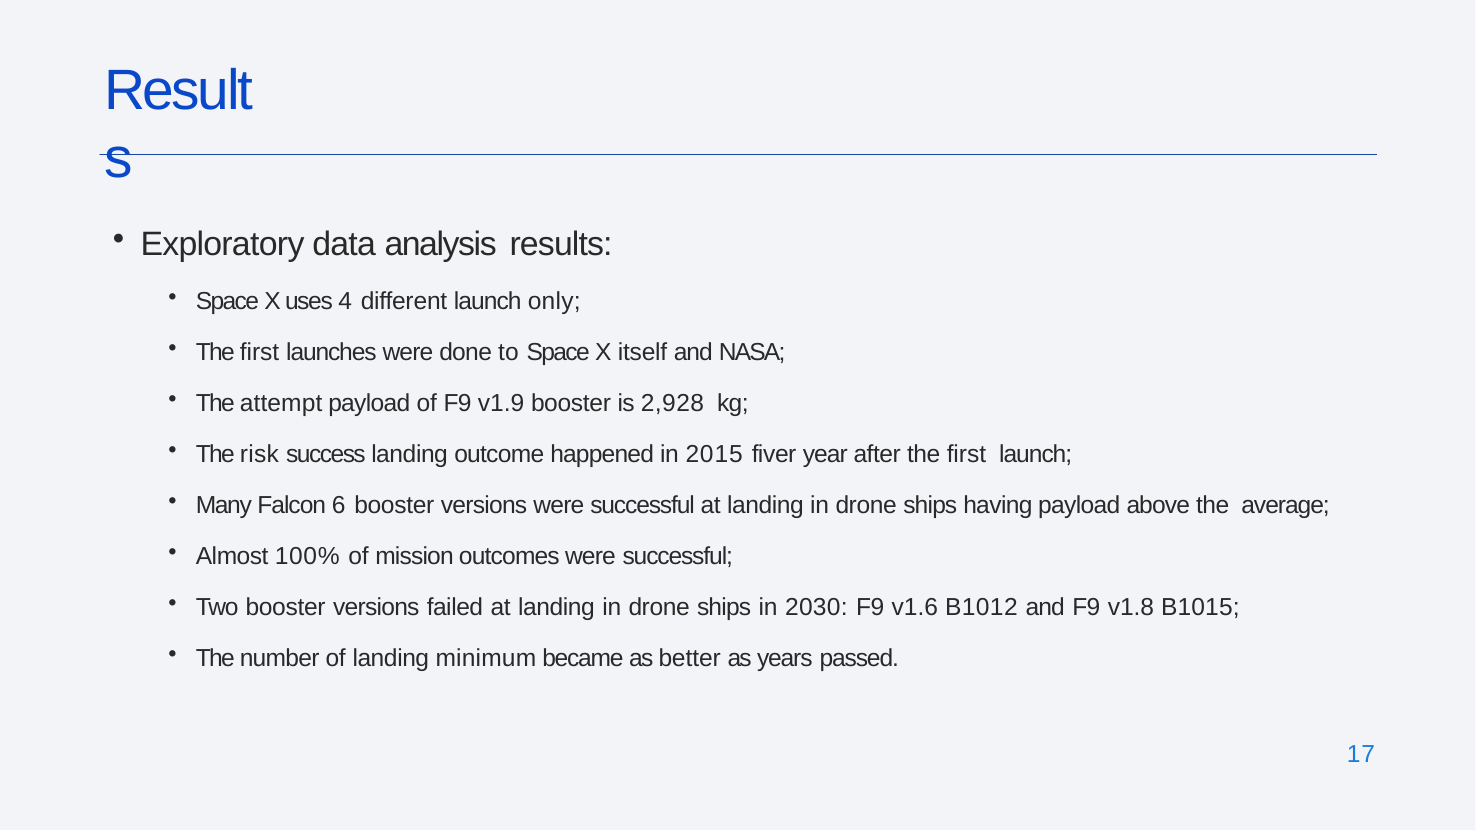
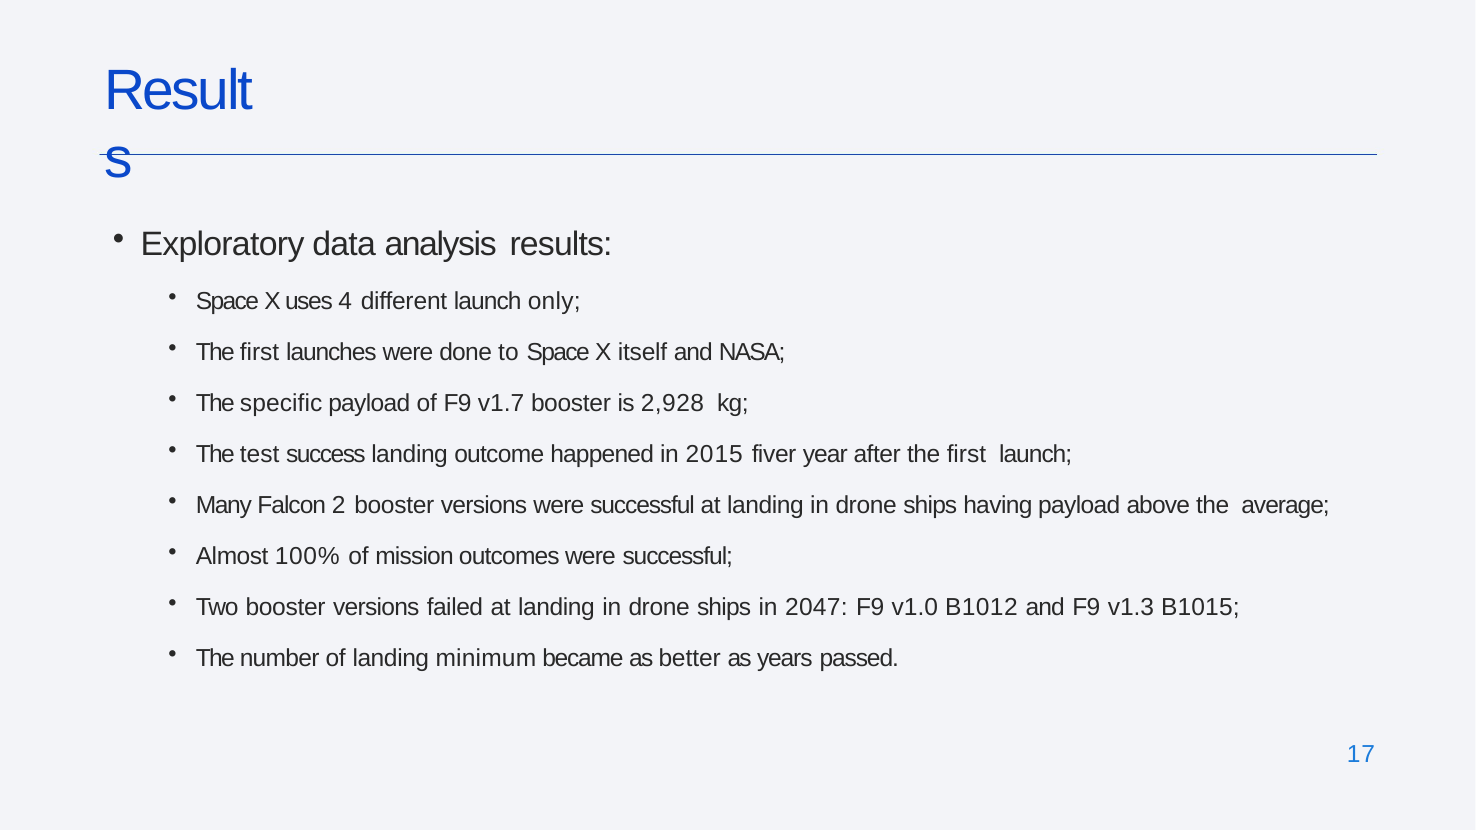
attempt: attempt -> specific
v1.9: v1.9 -> v1.7
risk: risk -> test
6: 6 -> 2
2030: 2030 -> 2047
v1.6: v1.6 -> v1.0
v1.8: v1.8 -> v1.3
